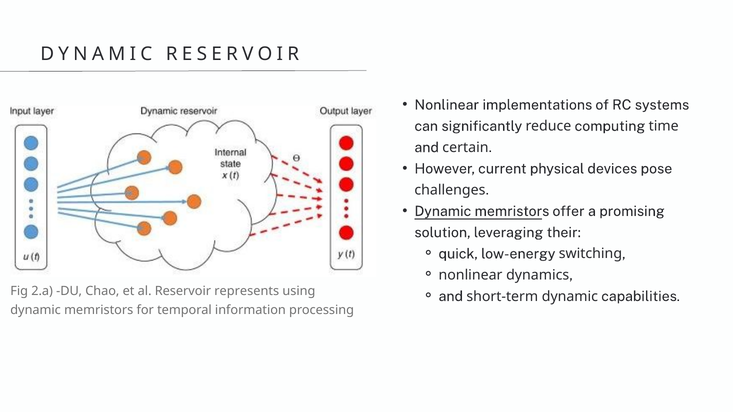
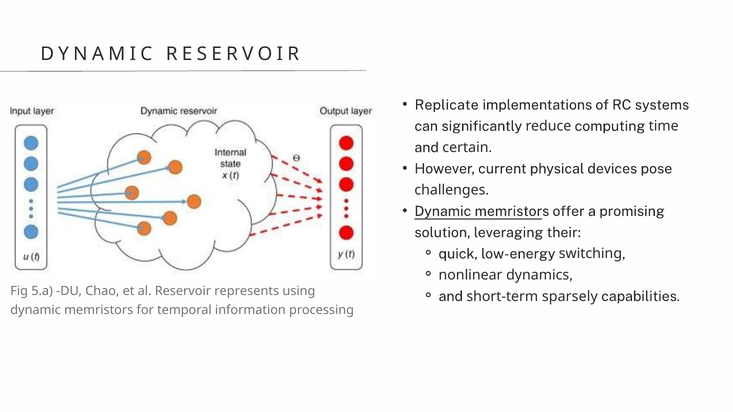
Nonlinear at (447, 105): Nonlinear -> Replicate
2.a: 2.a -> 5.a
short-term dynamic: dynamic -> sparsely
